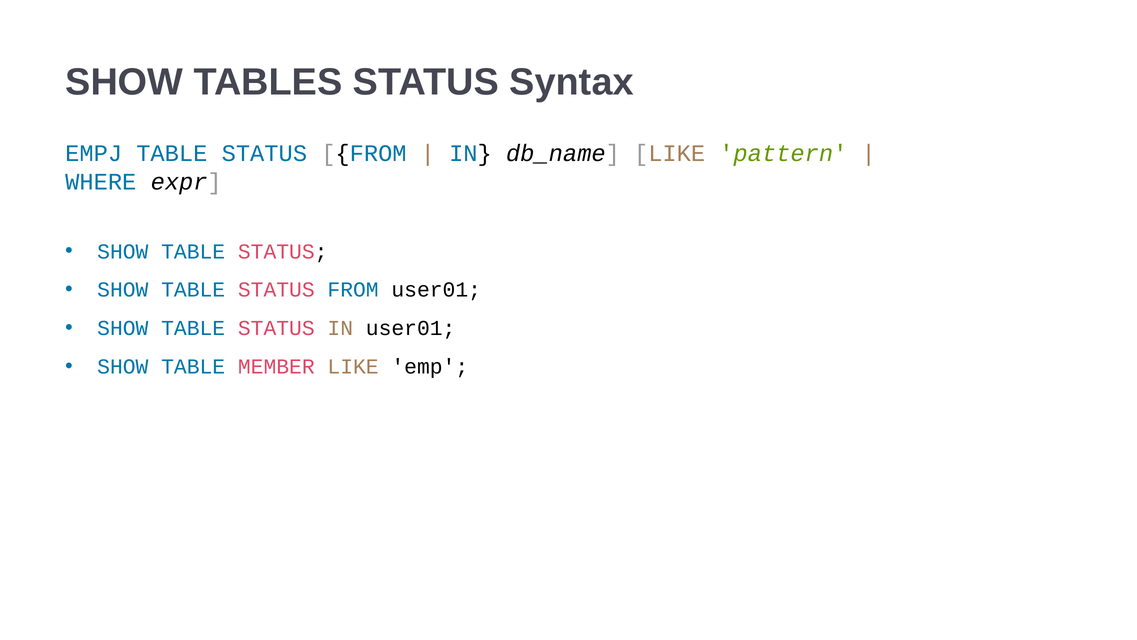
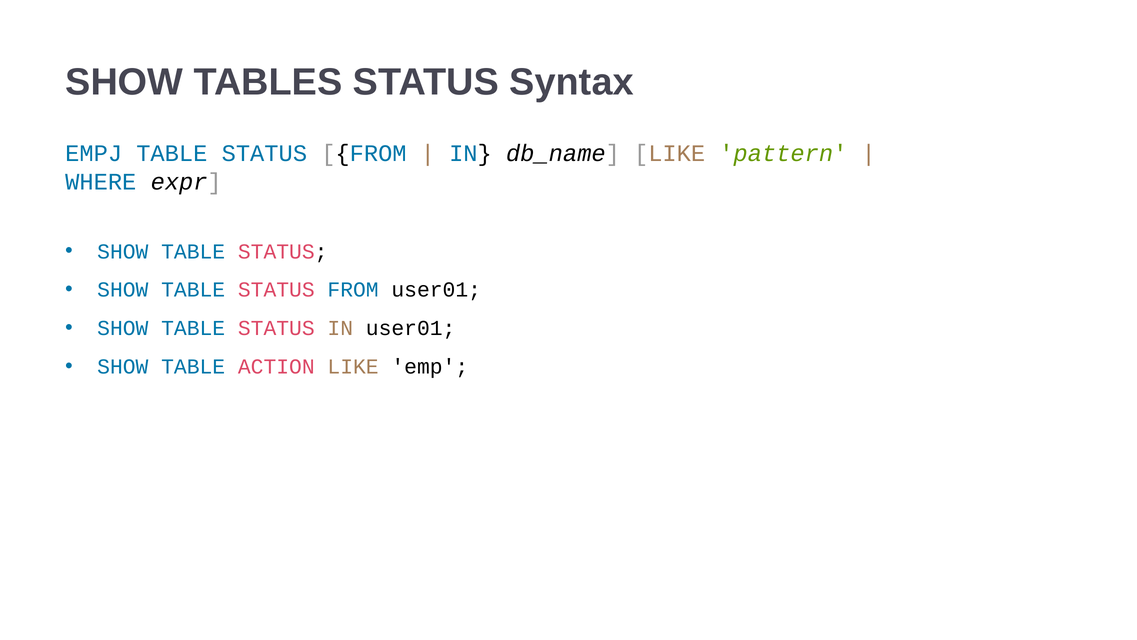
MEMBER: MEMBER -> ACTION
